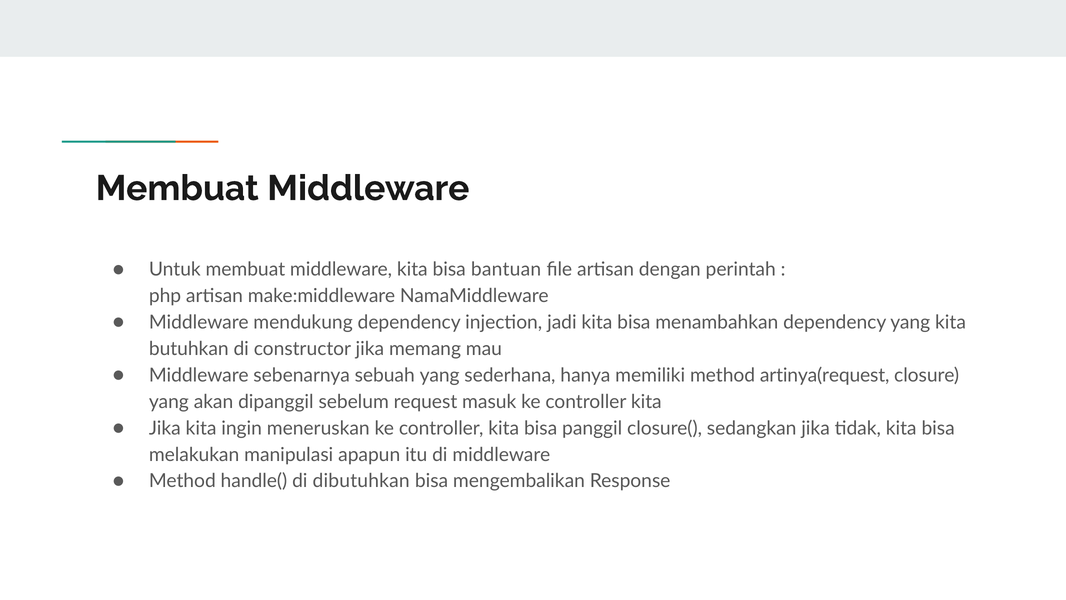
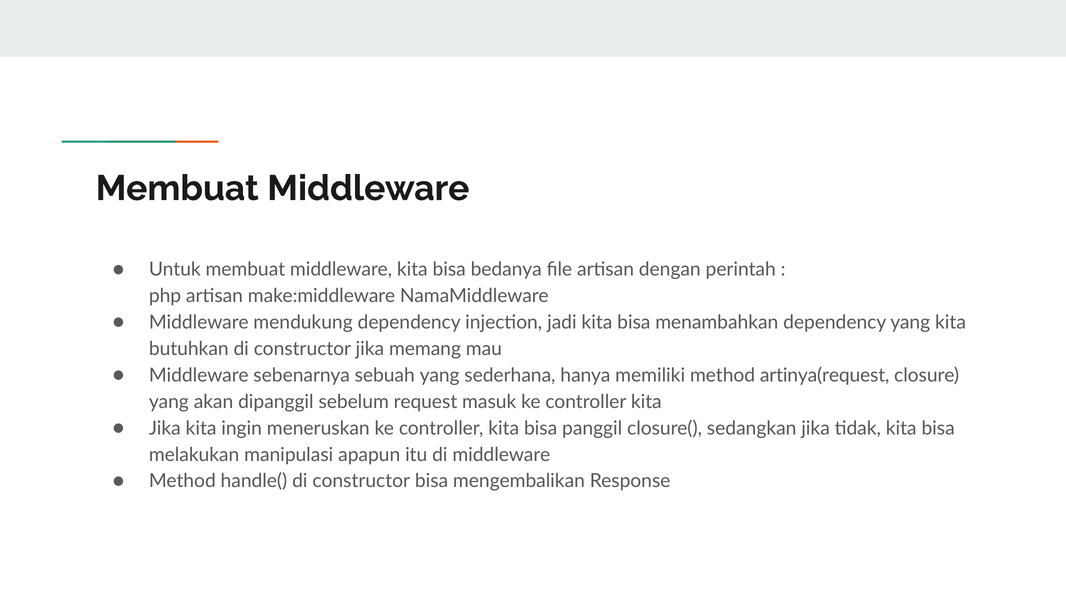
bantuan: bantuan -> bedanya
handle( di dibutuhkan: dibutuhkan -> constructor
